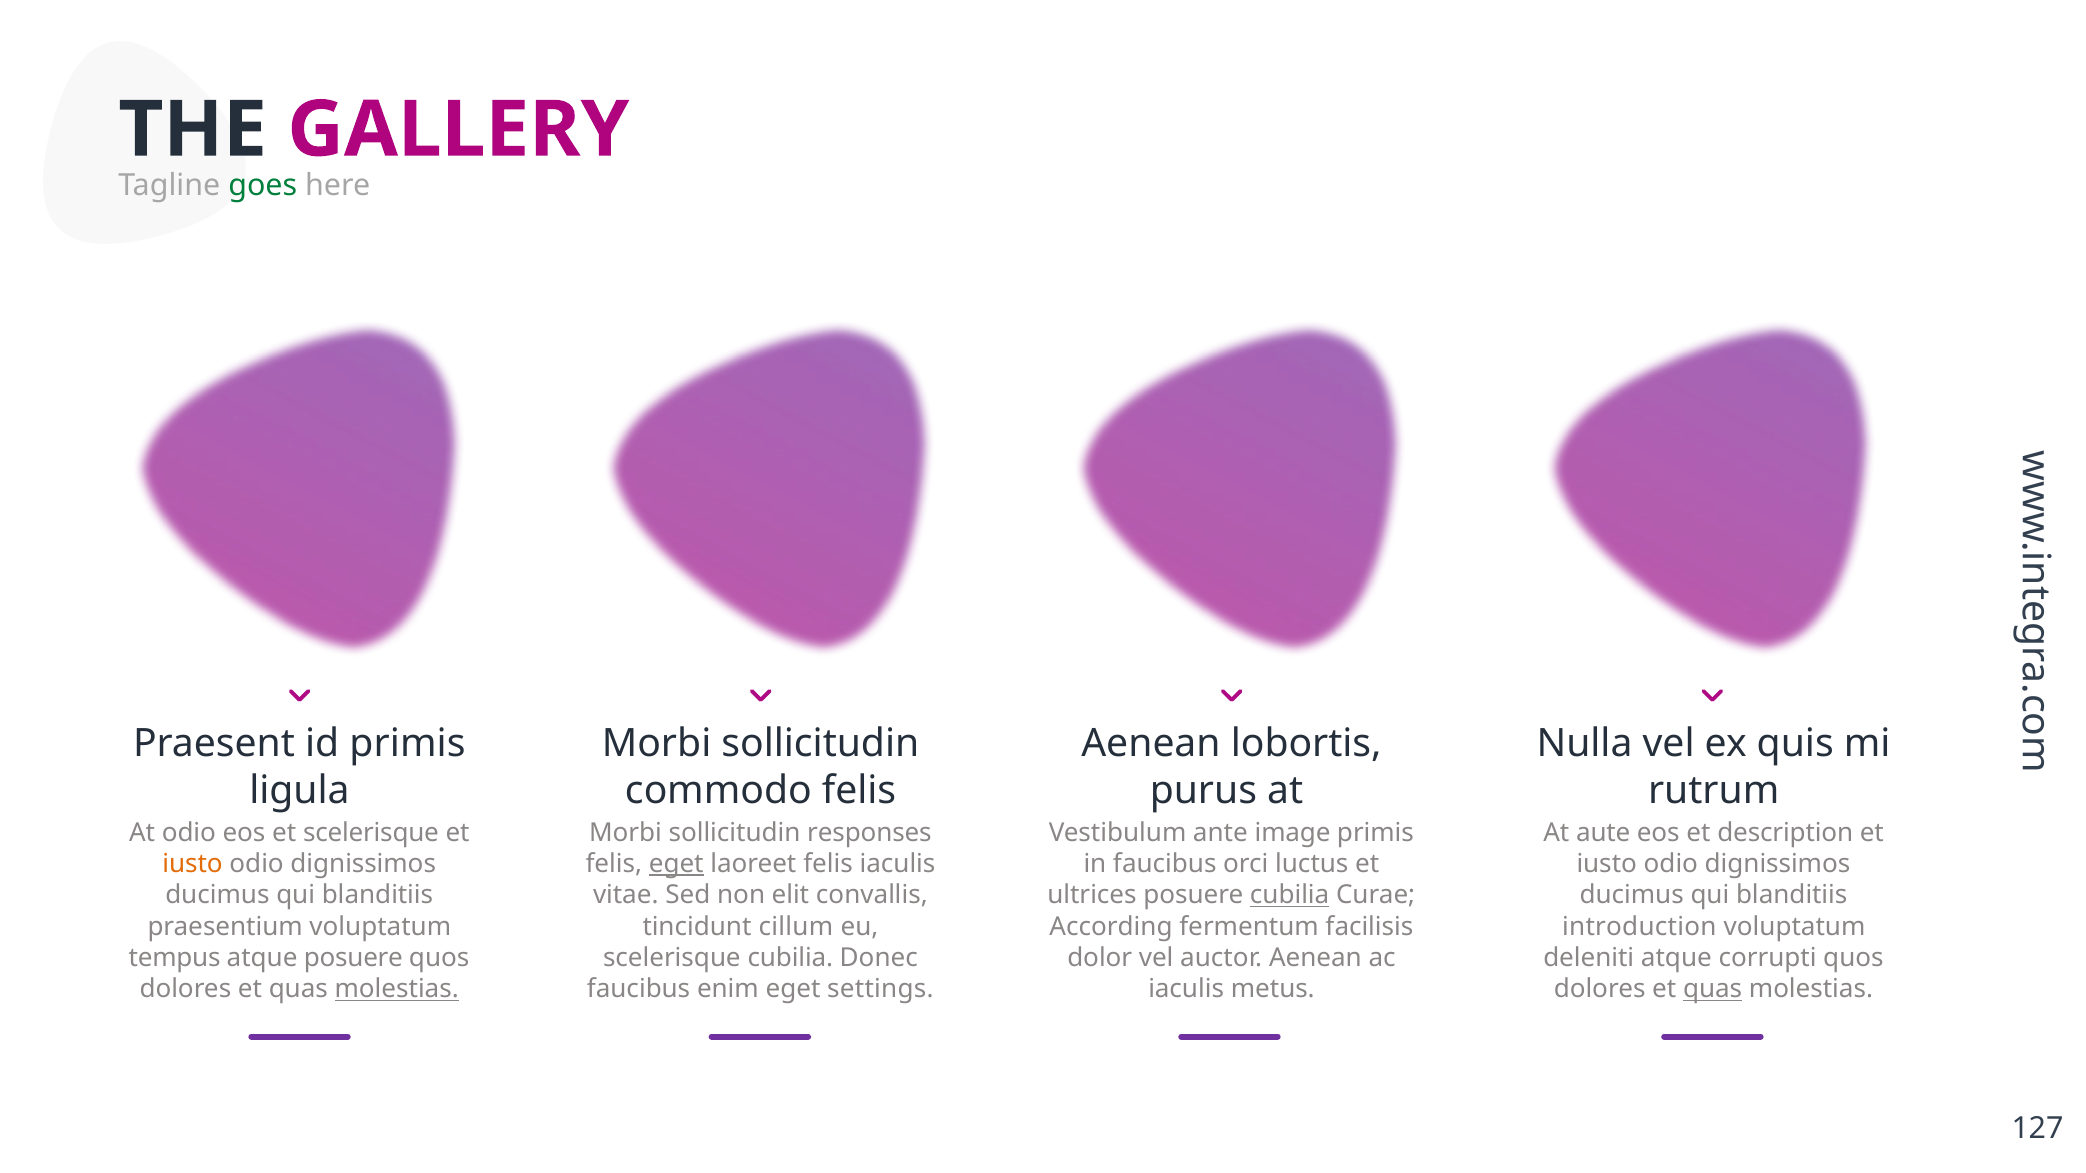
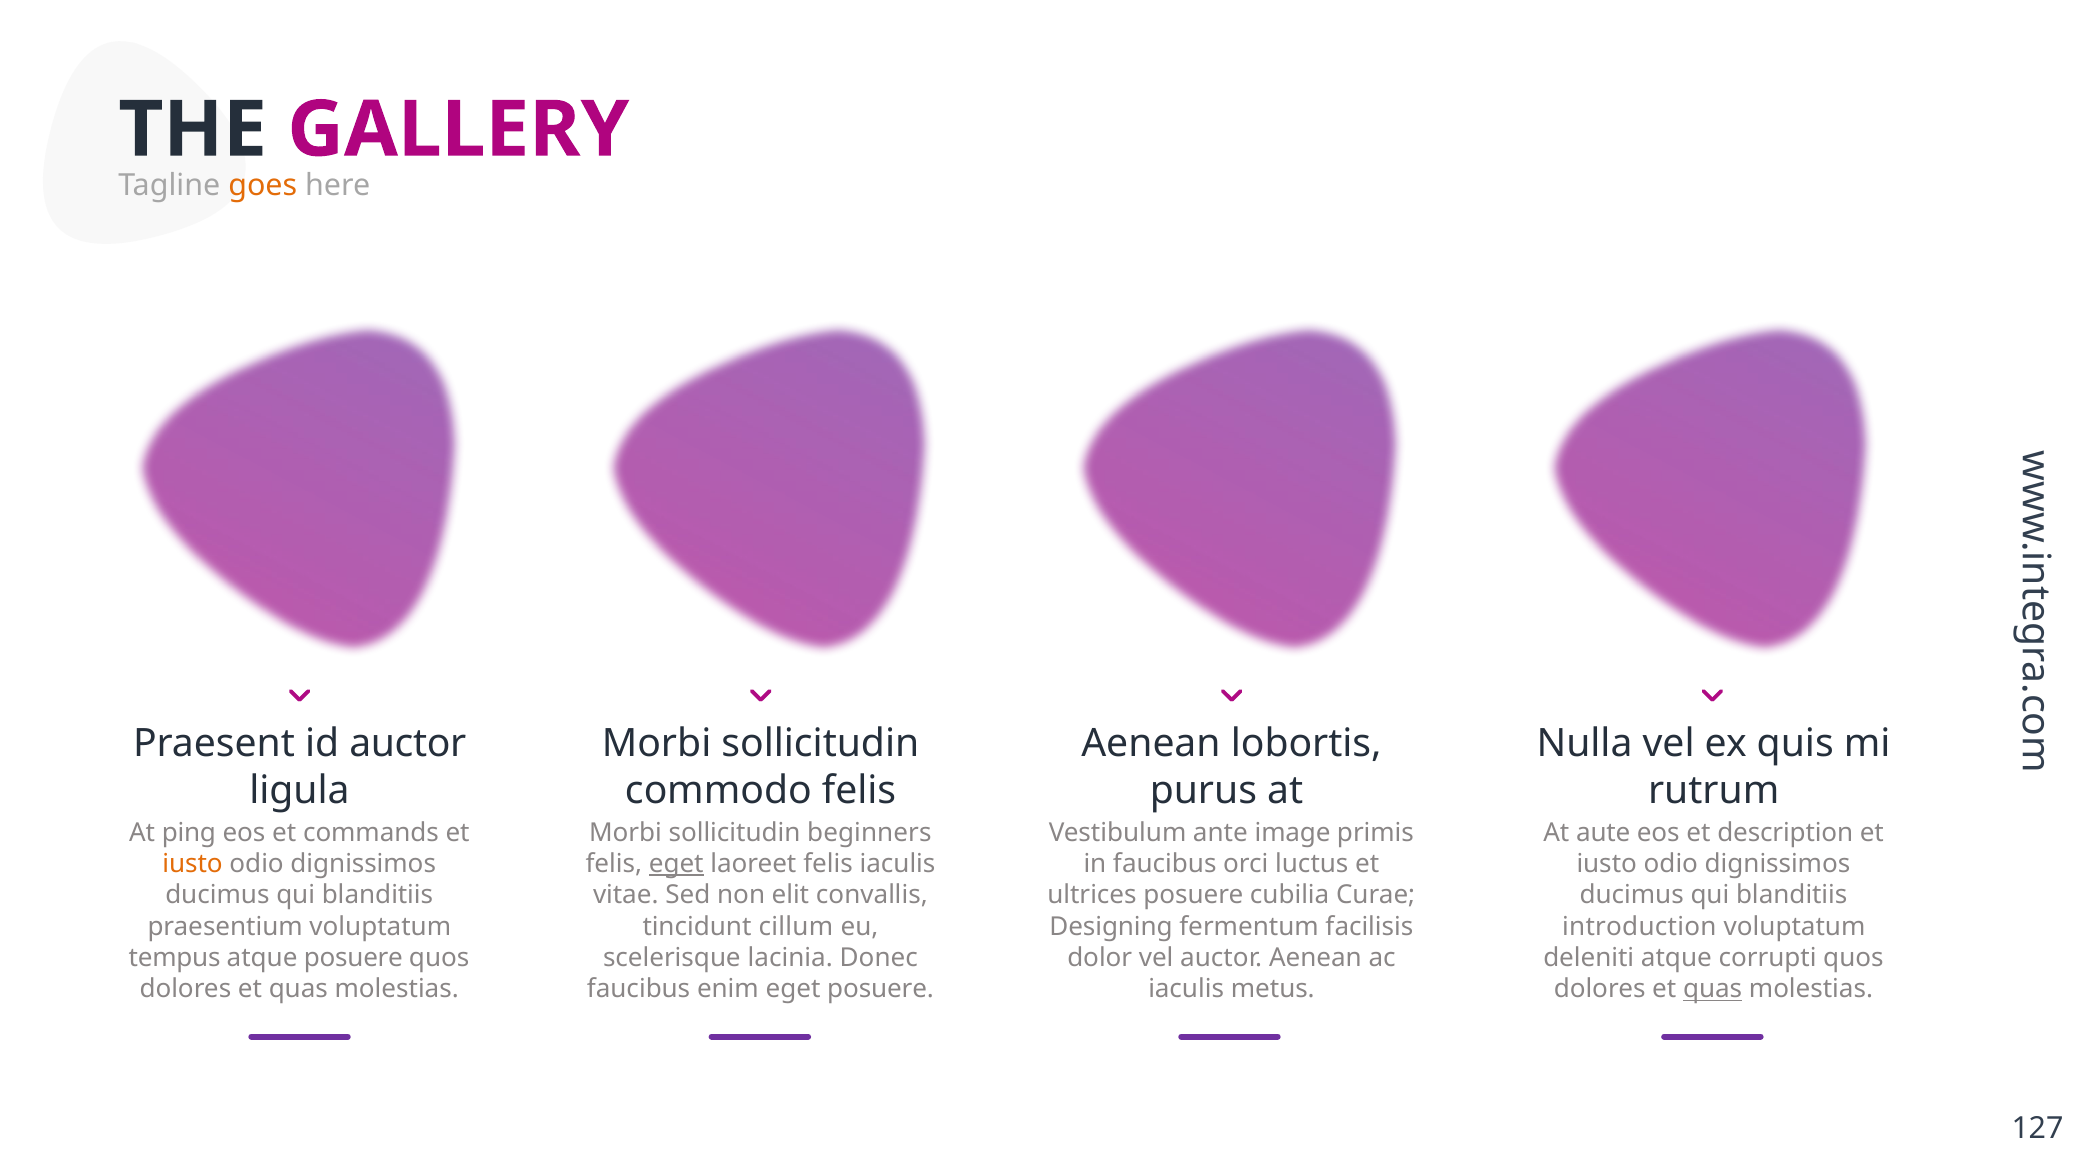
goes colour: green -> orange
id primis: primis -> auctor
At odio: odio -> ping
et scelerisque: scelerisque -> commands
responses: responses -> beginners
cubilia at (1290, 896) underline: present -> none
According: According -> Designing
scelerisque cubilia: cubilia -> lacinia
molestias at (397, 989) underline: present -> none
eget settings: settings -> posuere
